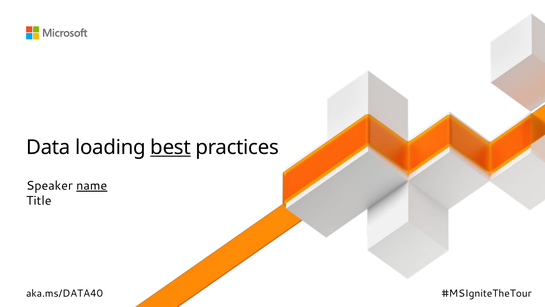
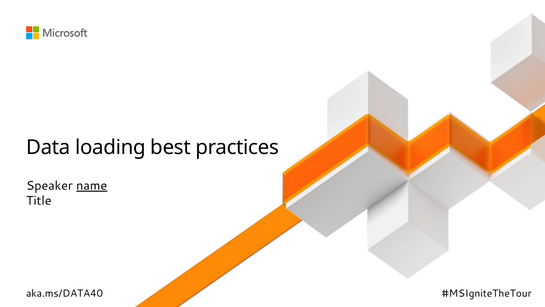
best underline: present -> none
